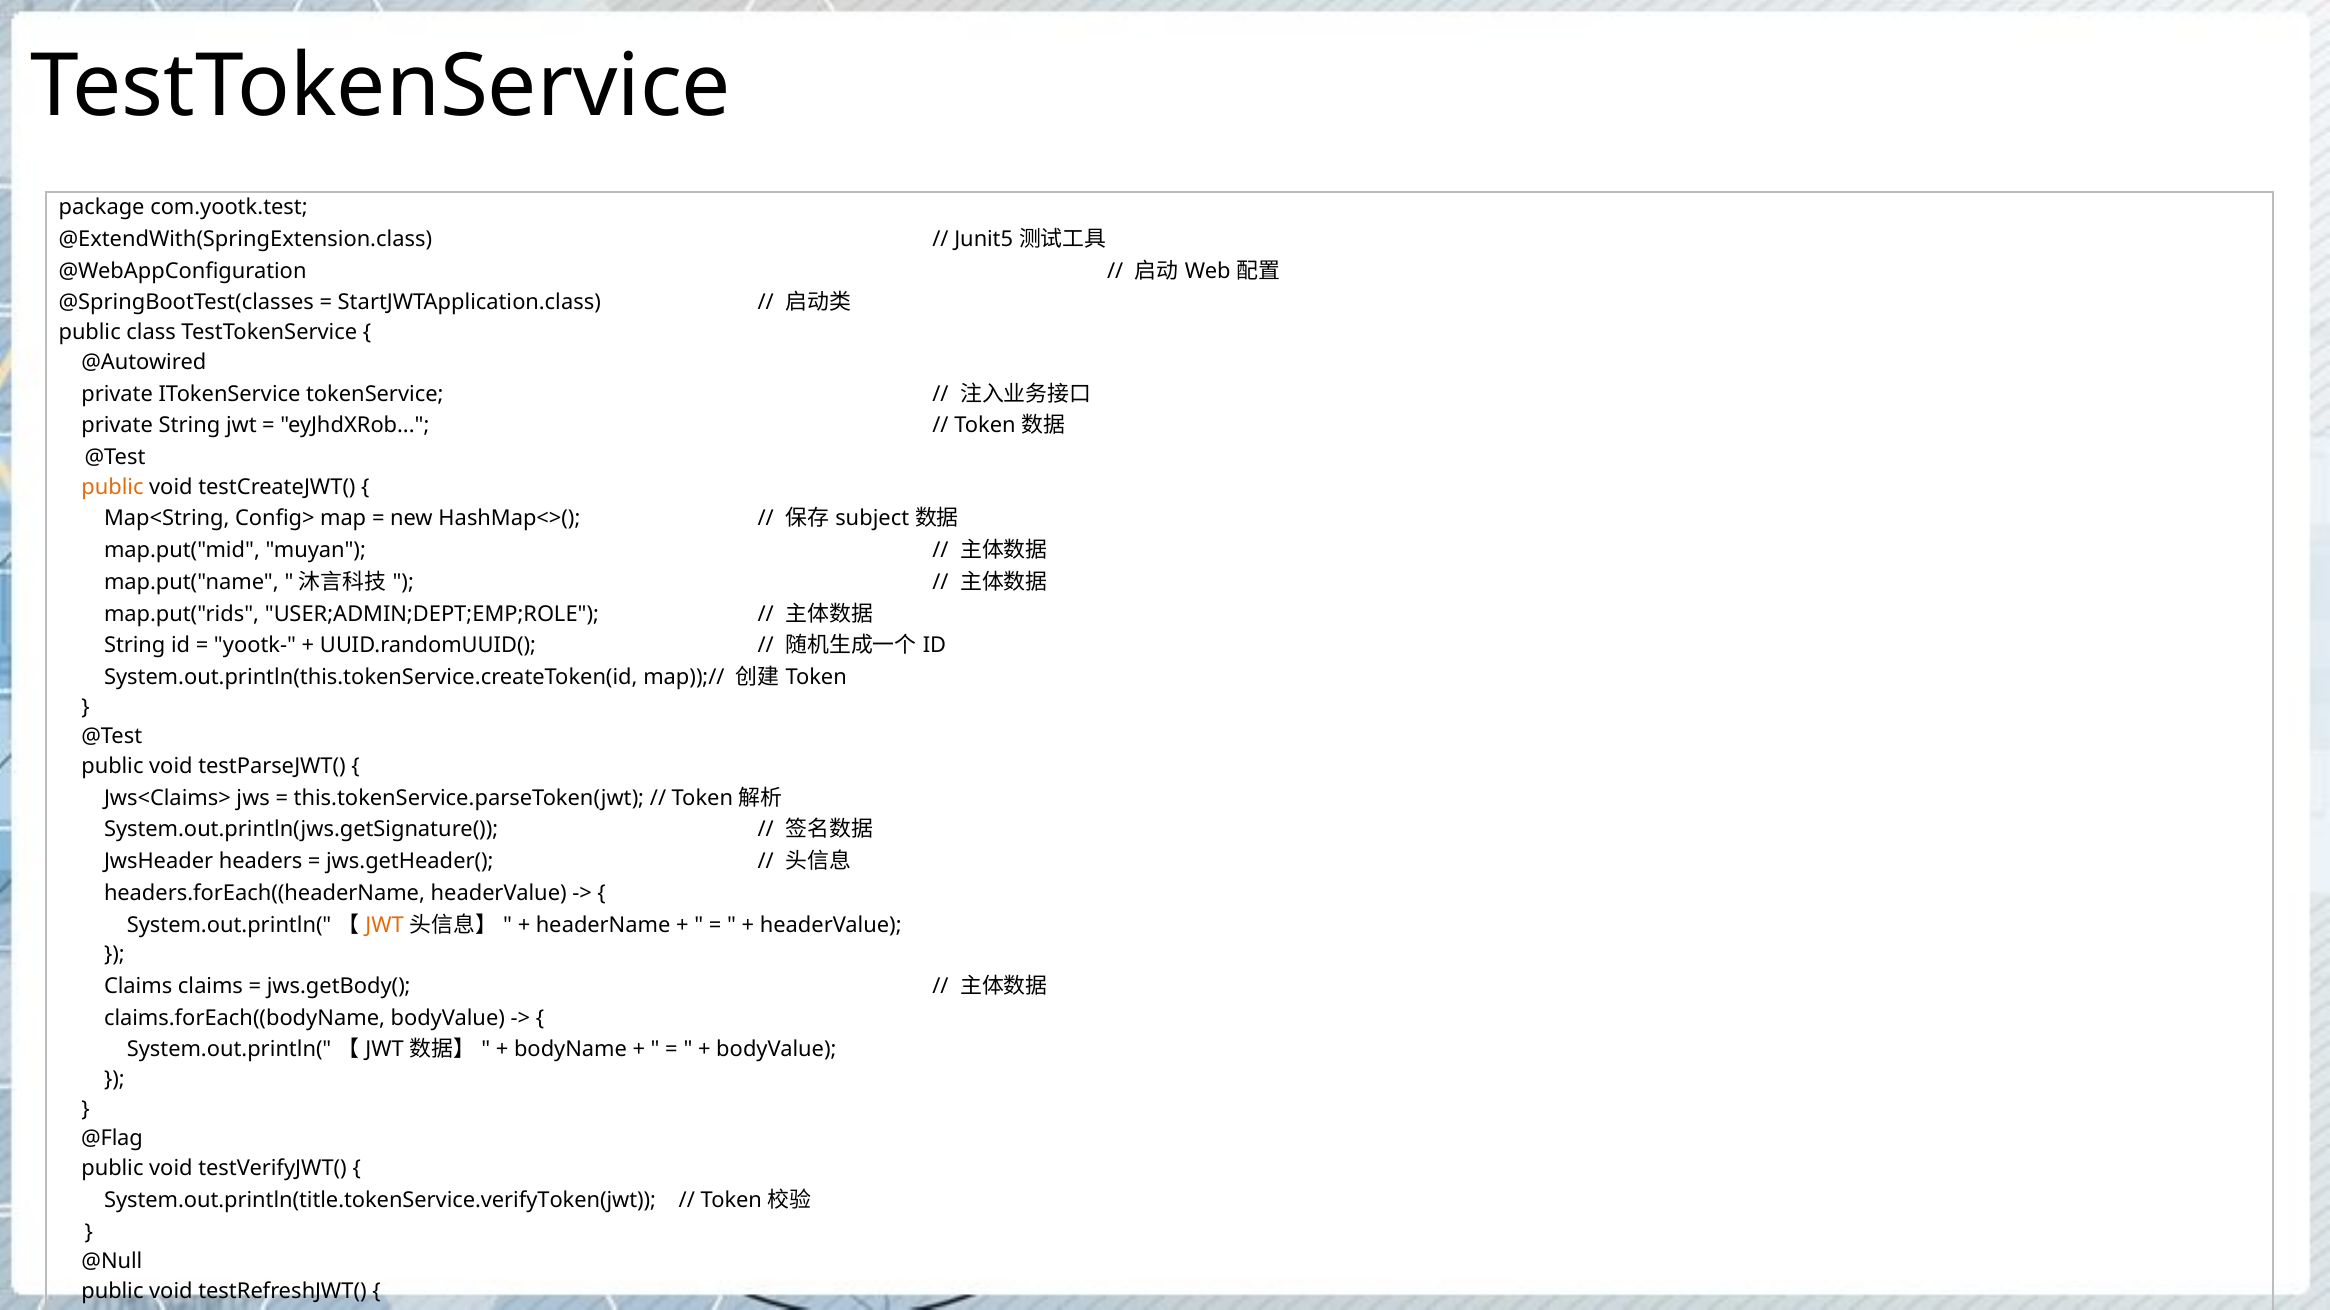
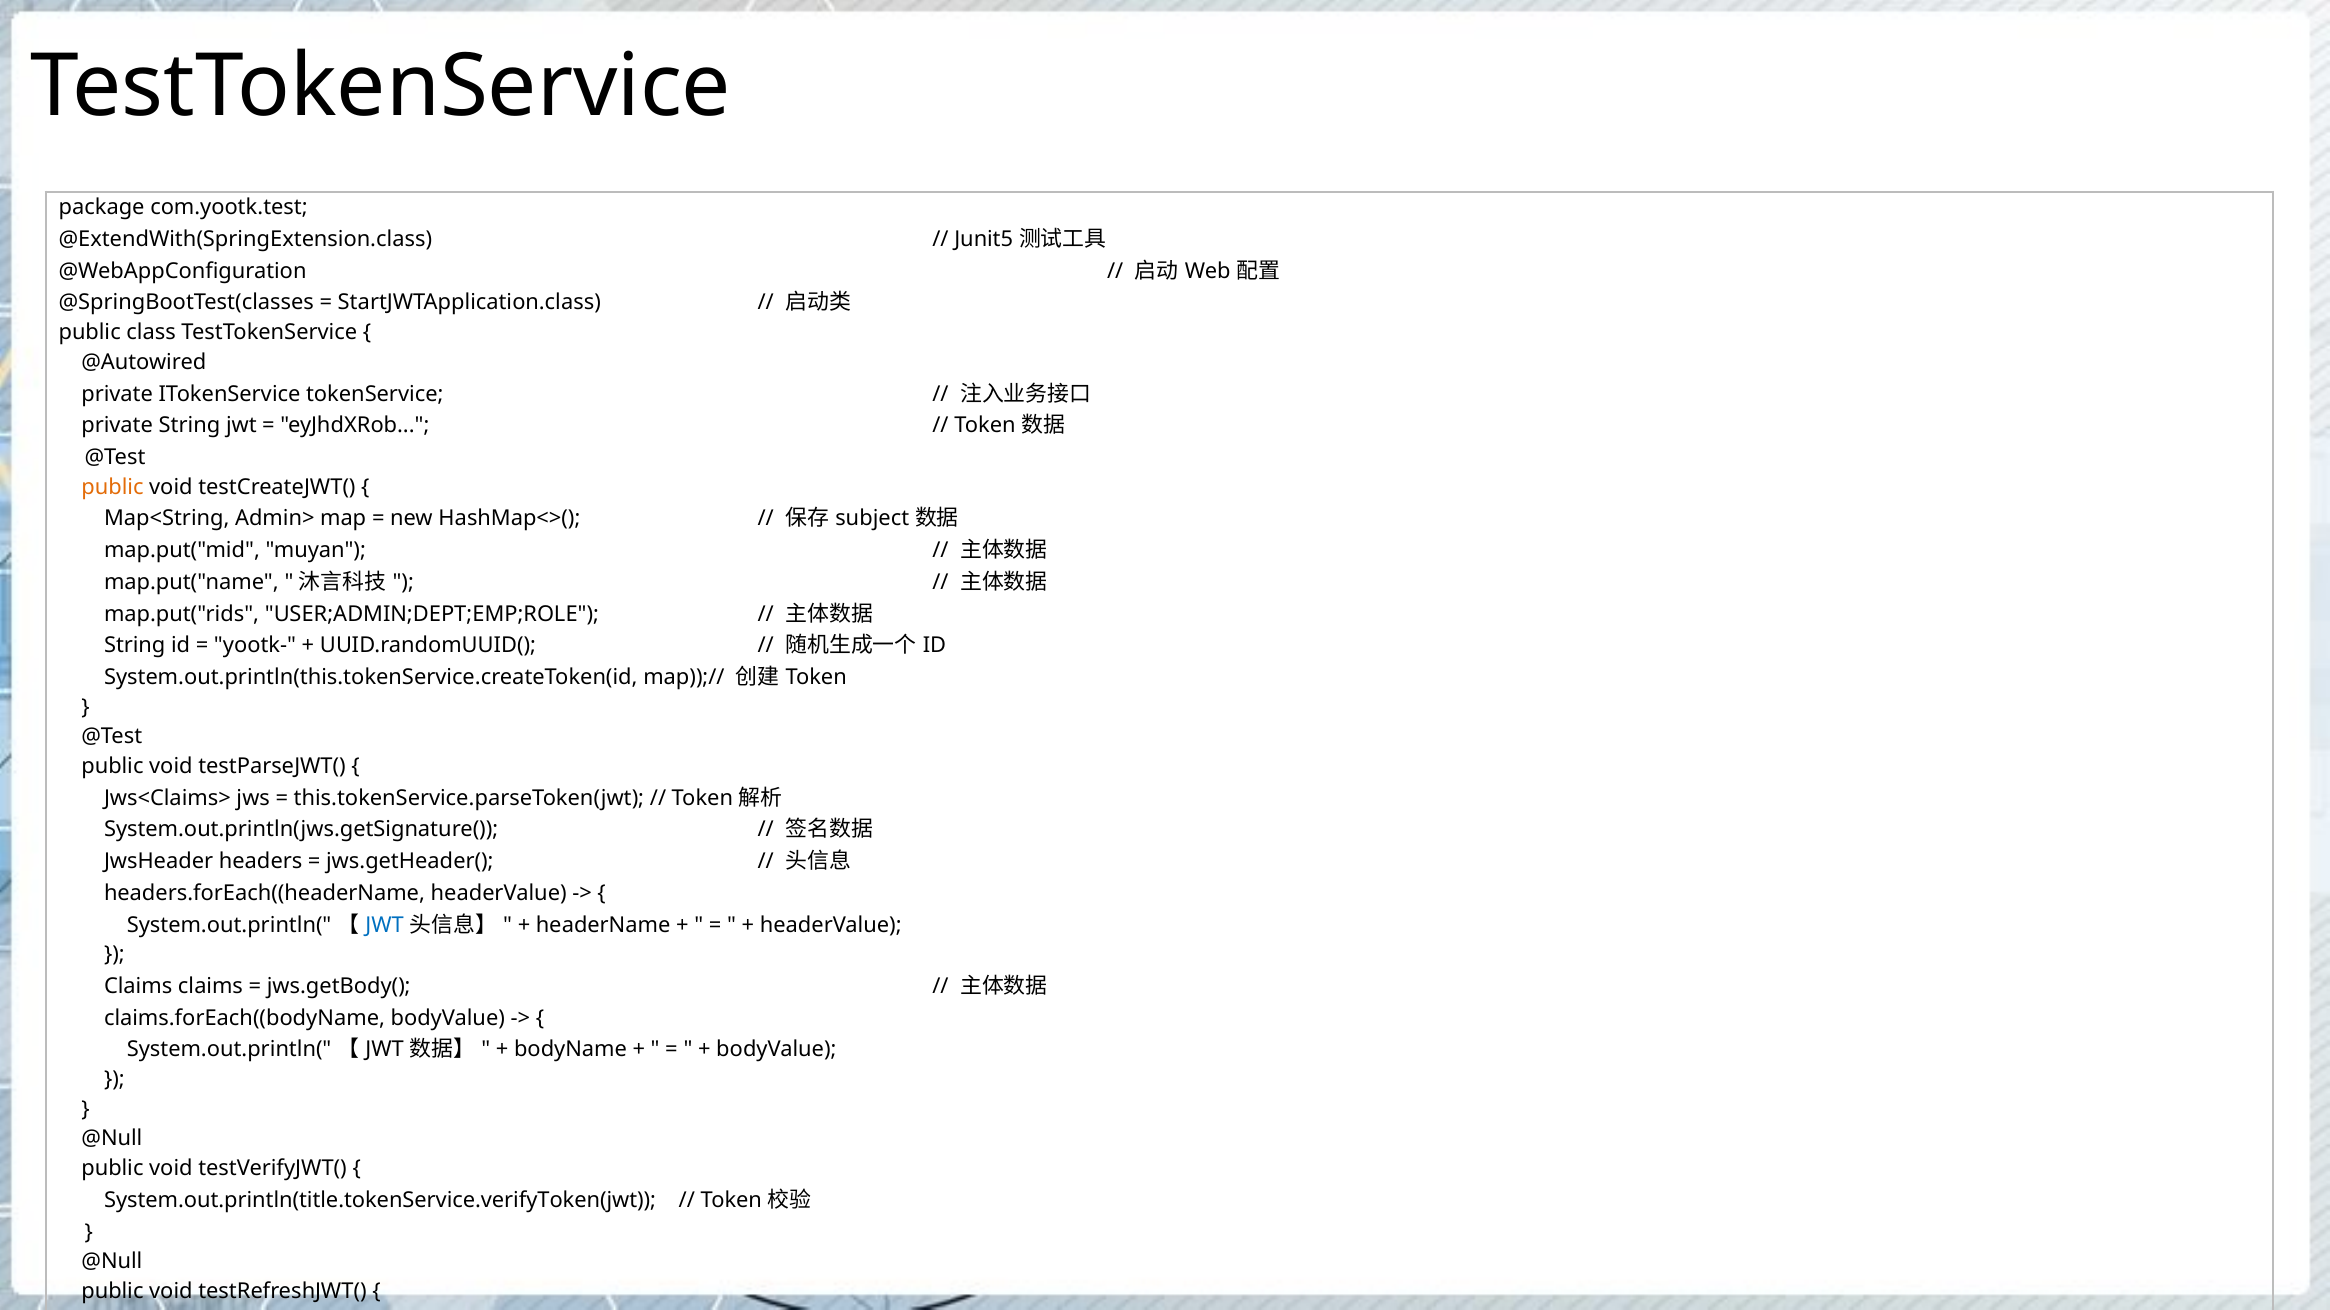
Config>: Config> -> Admin>
JWT at (385, 925) colour: orange -> blue
@Flag at (112, 1139): @Flag -> @Null
